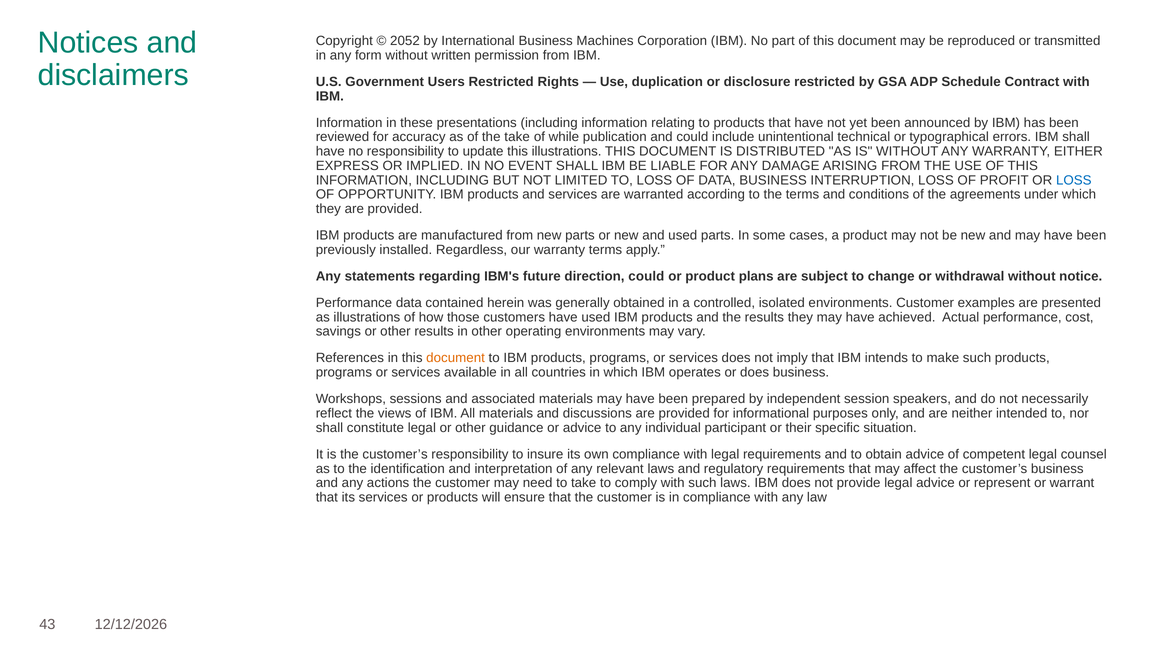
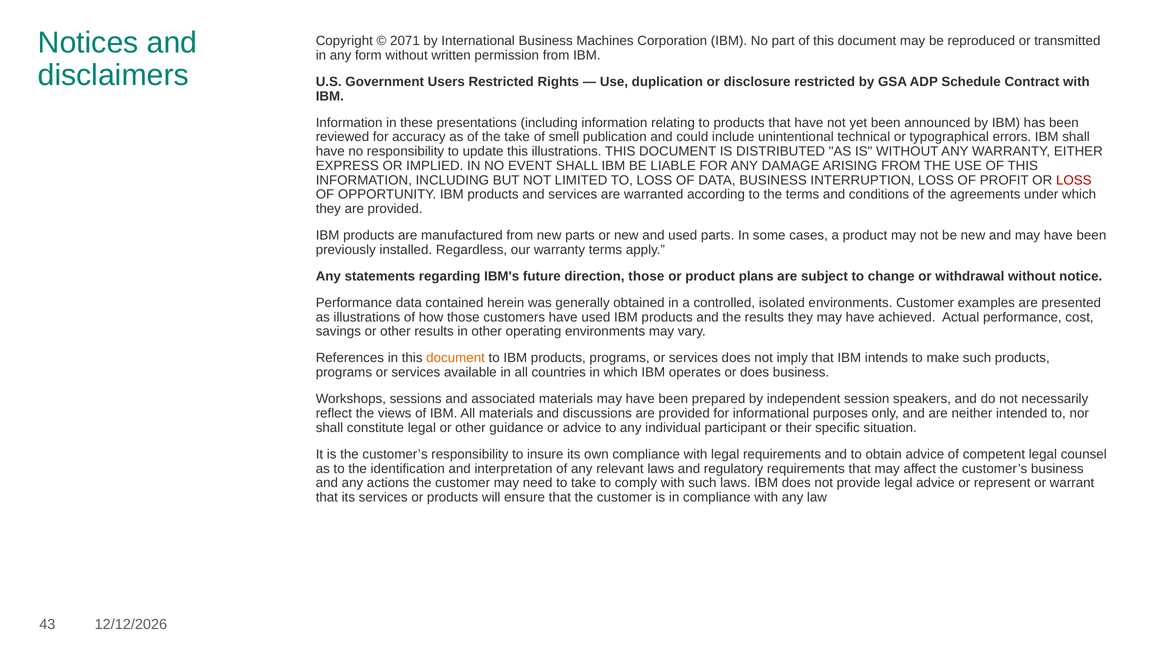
2052: 2052 -> 2071
while: while -> smell
LOSS at (1074, 180) colour: blue -> red
direction could: could -> those
